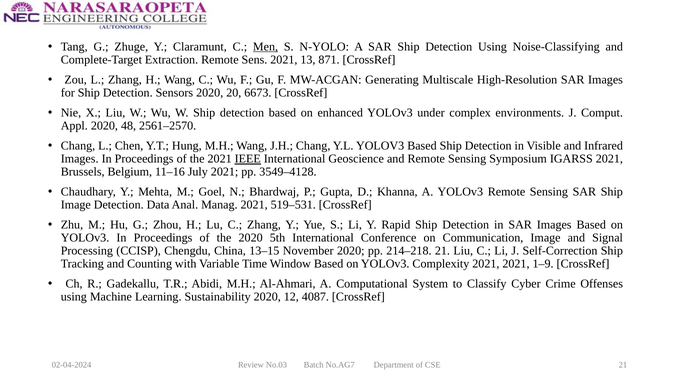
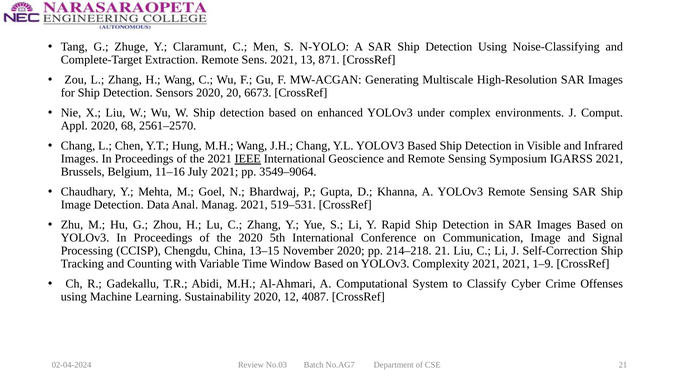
Men underline: present -> none
48: 48 -> 68
3549–4128: 3549–4128 -> 3549–9064
